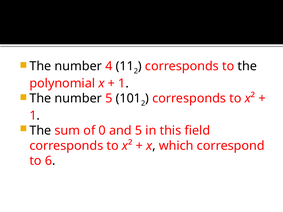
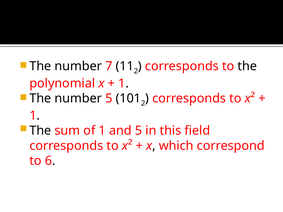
4: 4 -> 7
of 0: 0 -> 1
